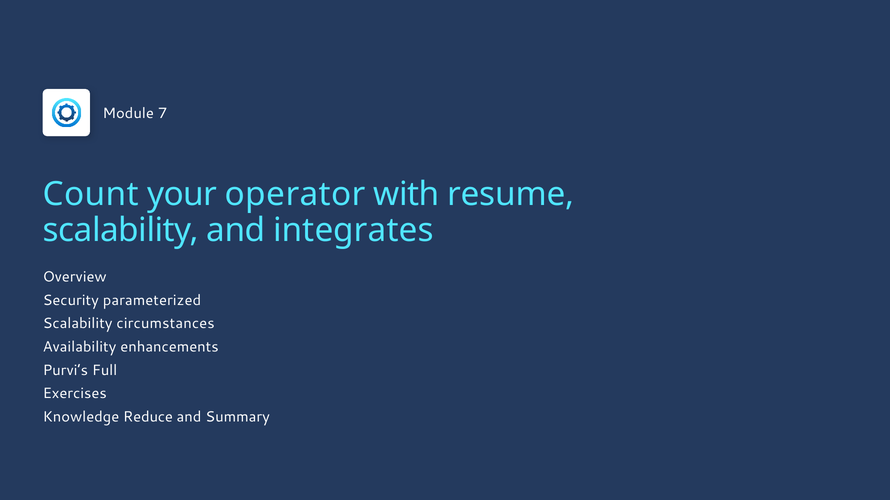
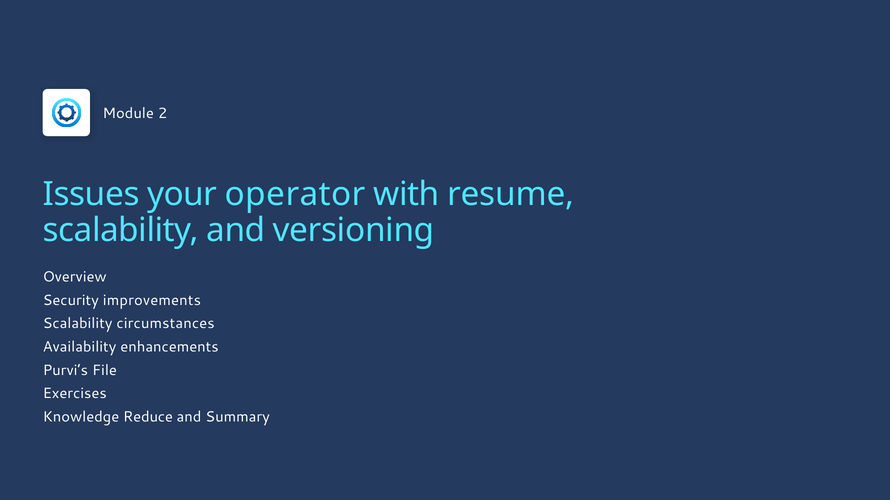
7: 7 -> 2
Count: Count -> Issues
integrates: integrates -> versioning
parameterized: parameterized -> improvements
Full: Full -> File
